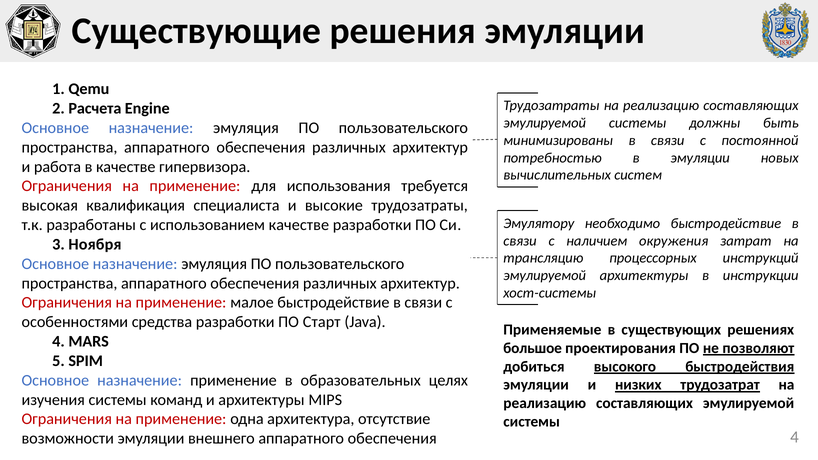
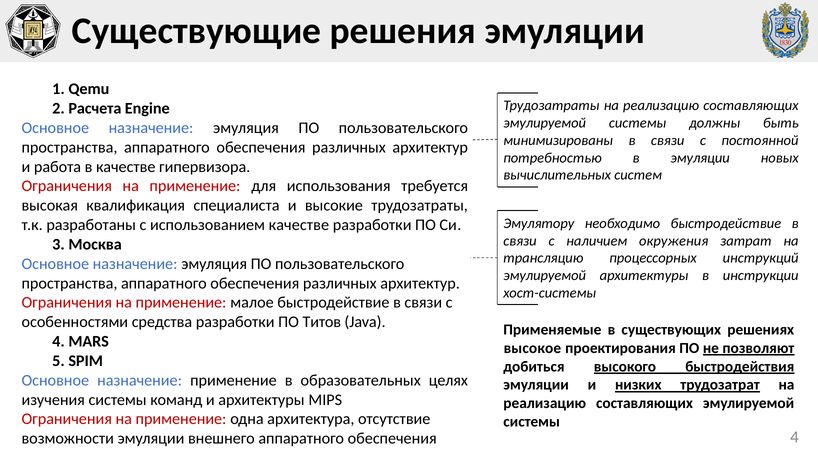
Ноября: Ноября -> Москва
Старт: Старт -> Титов
большое: большое -> высокое
